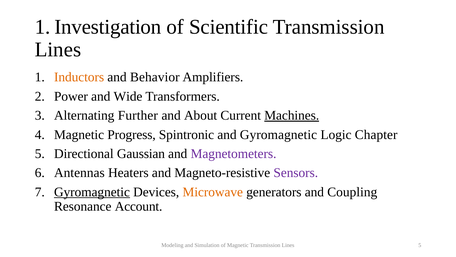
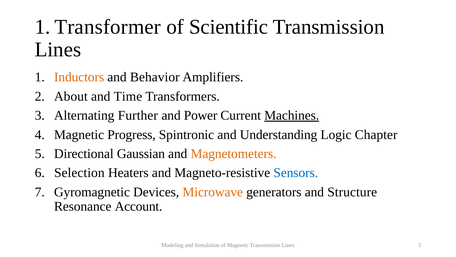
Investigation: Investigation -> Transformer
Power: Power -> About
Wide: Wide -> Time
About: About -> Power
and Gyromagnetic: Gyromagnetic -> Understanding
Magnetometers colour: purple -> orange
Antennas: Antennas -> Selection
Sensors colour: purple -> blue
Gyromagnetic at (92, 192) underline: present -> none
Coupling: Coupling -> Structure
